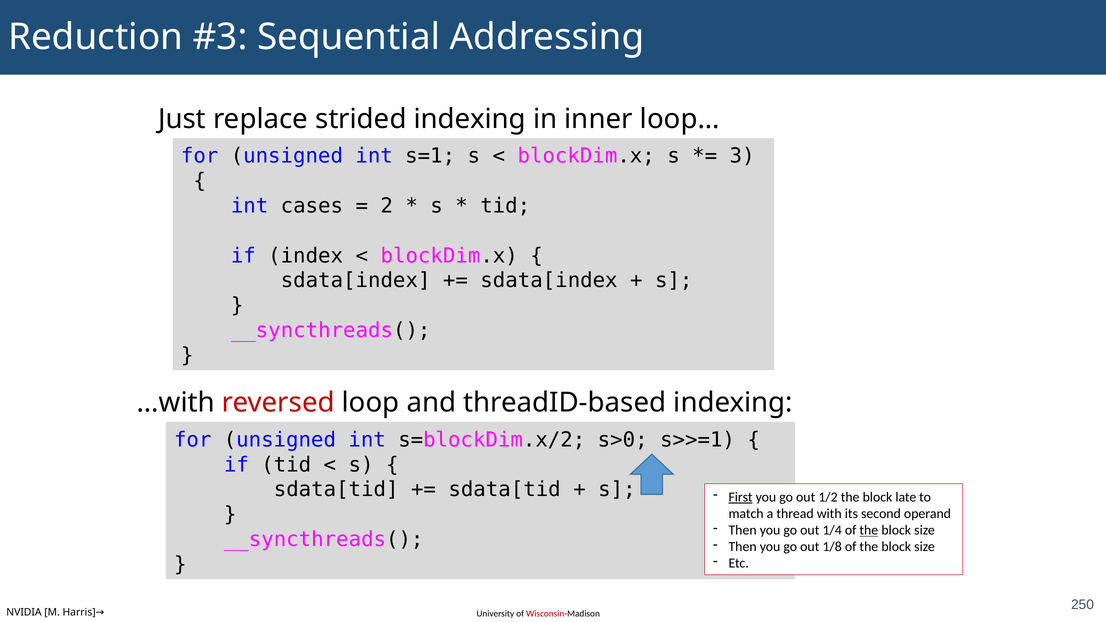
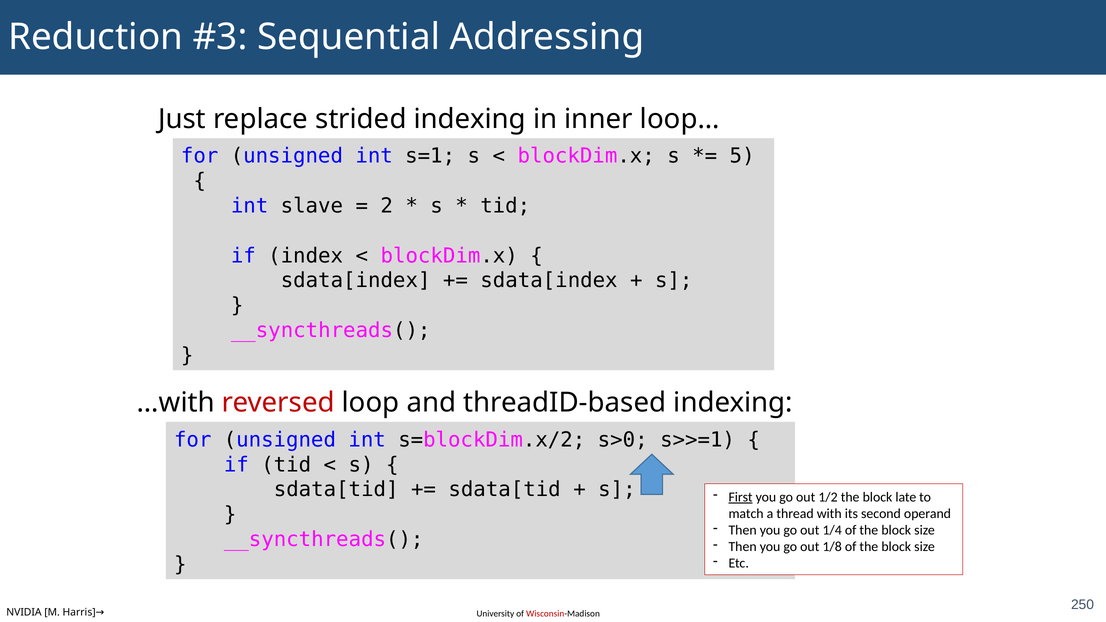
3: 3 -> 5
cases: cases -> slave
the at (869, 530) underline: present -> none
